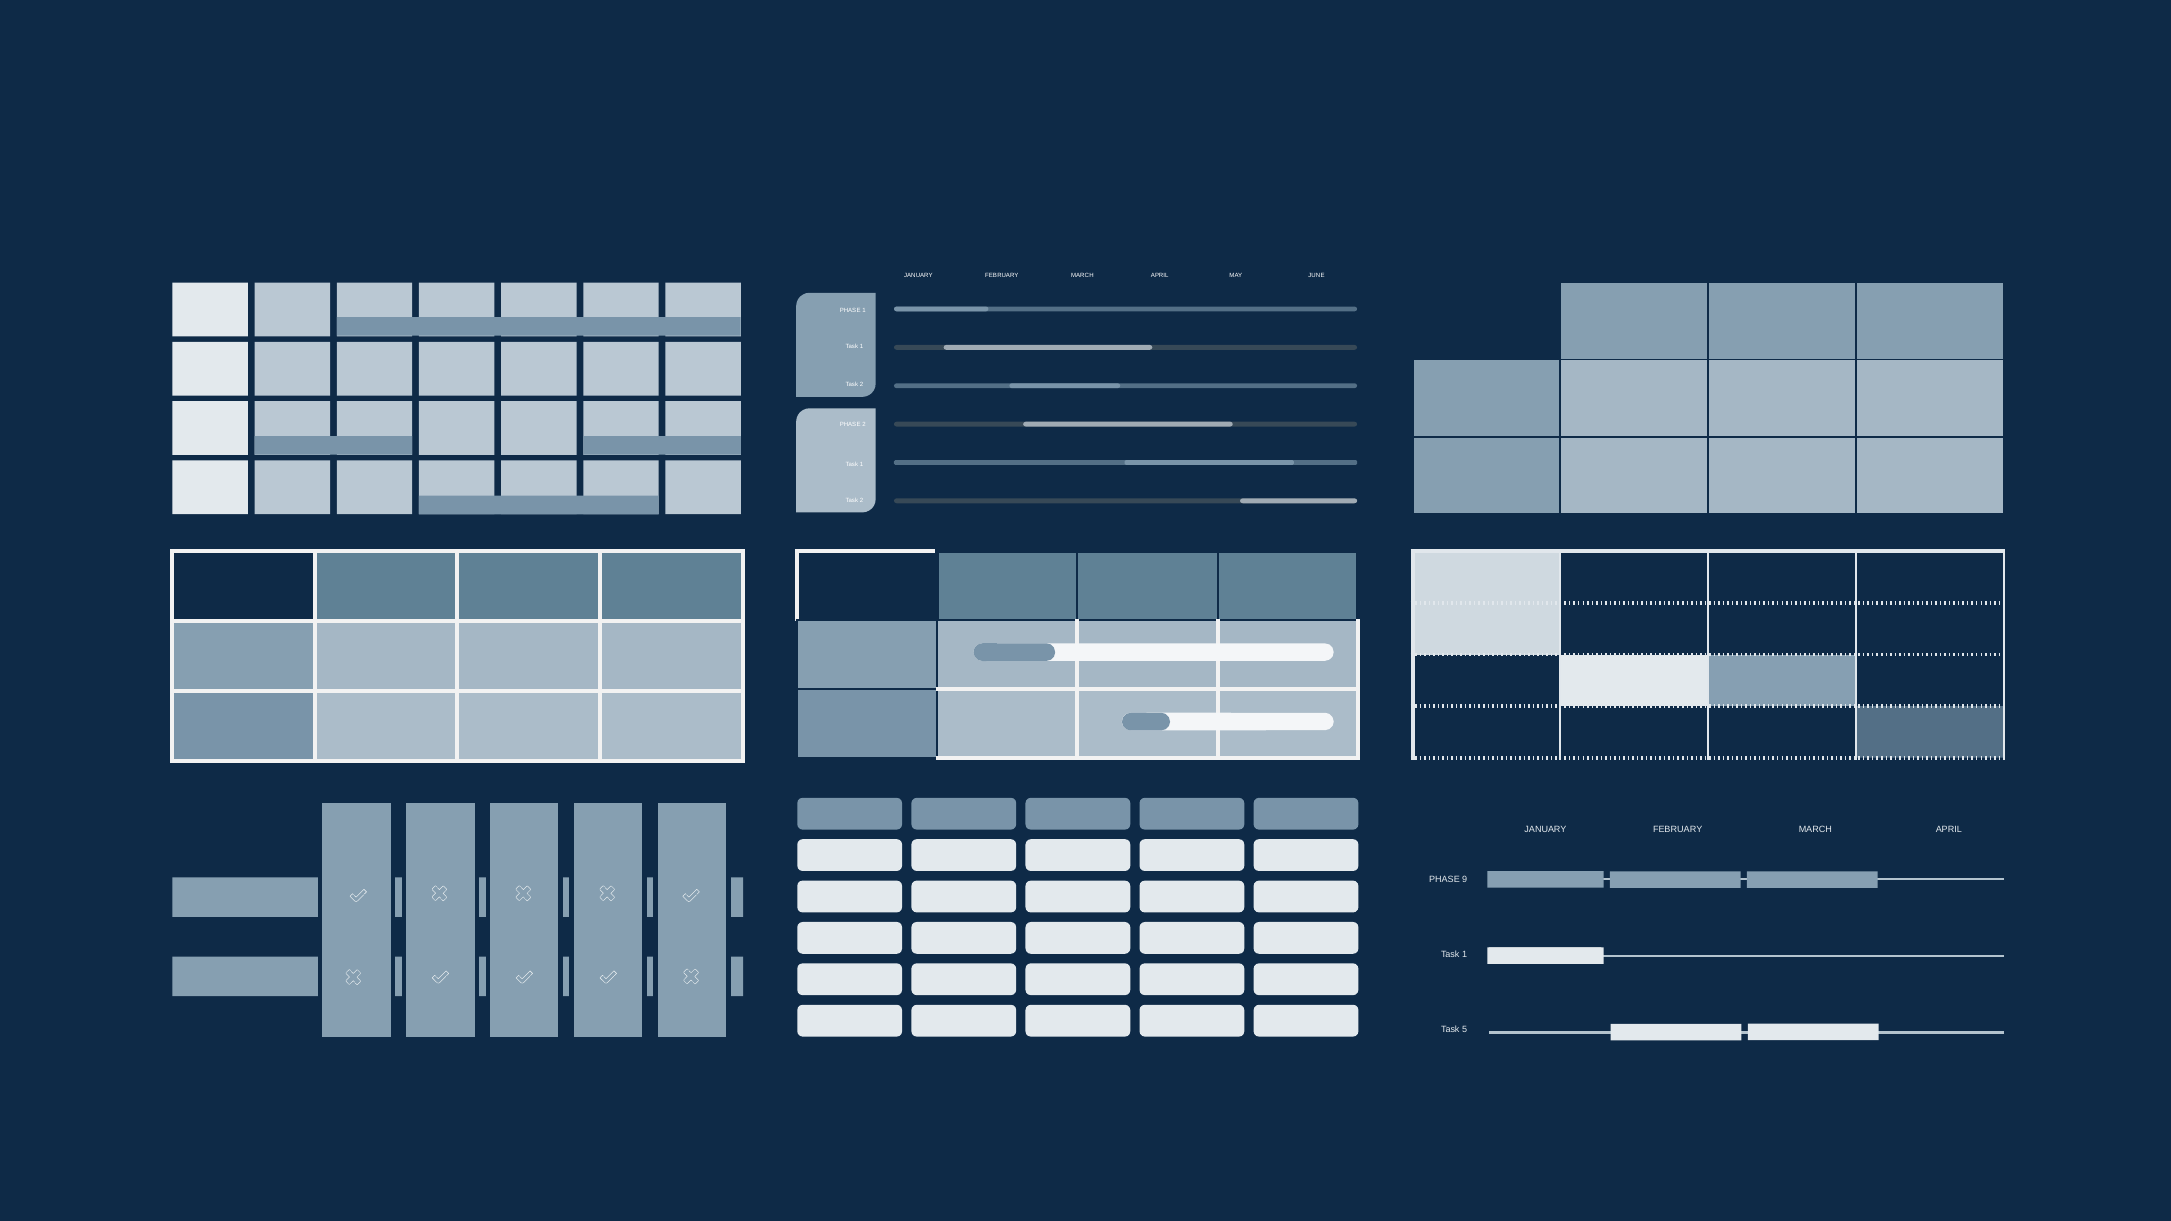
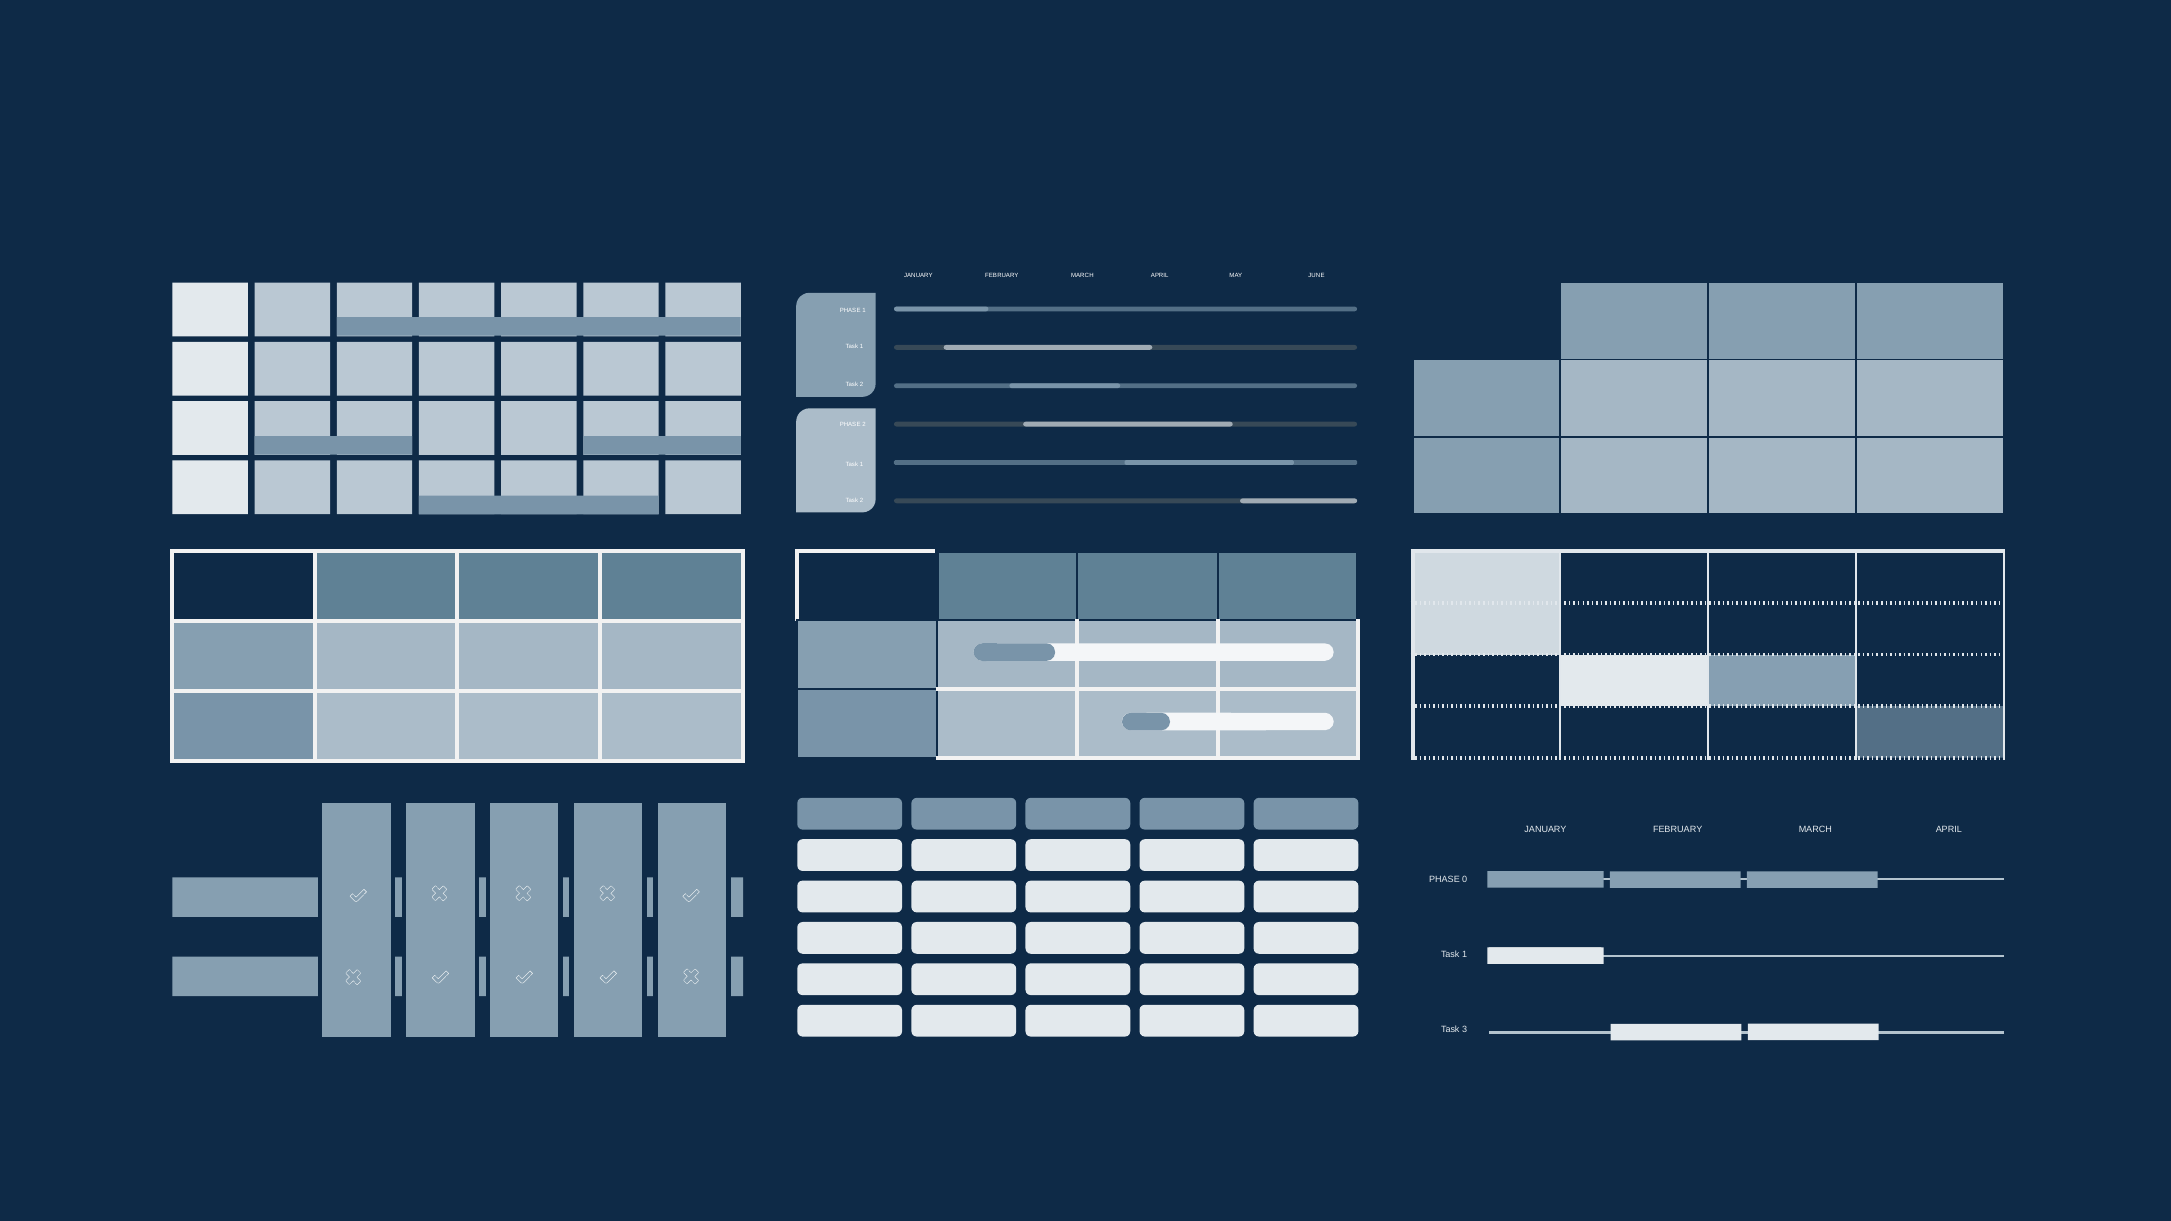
9: 9 -> 0
5: 5 -> 3
